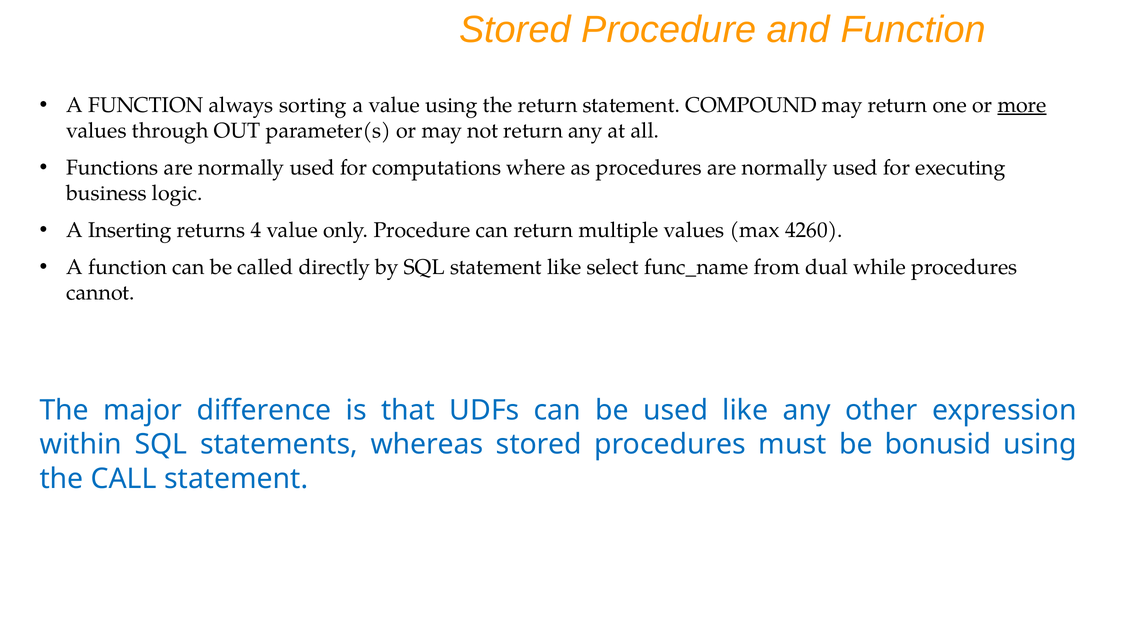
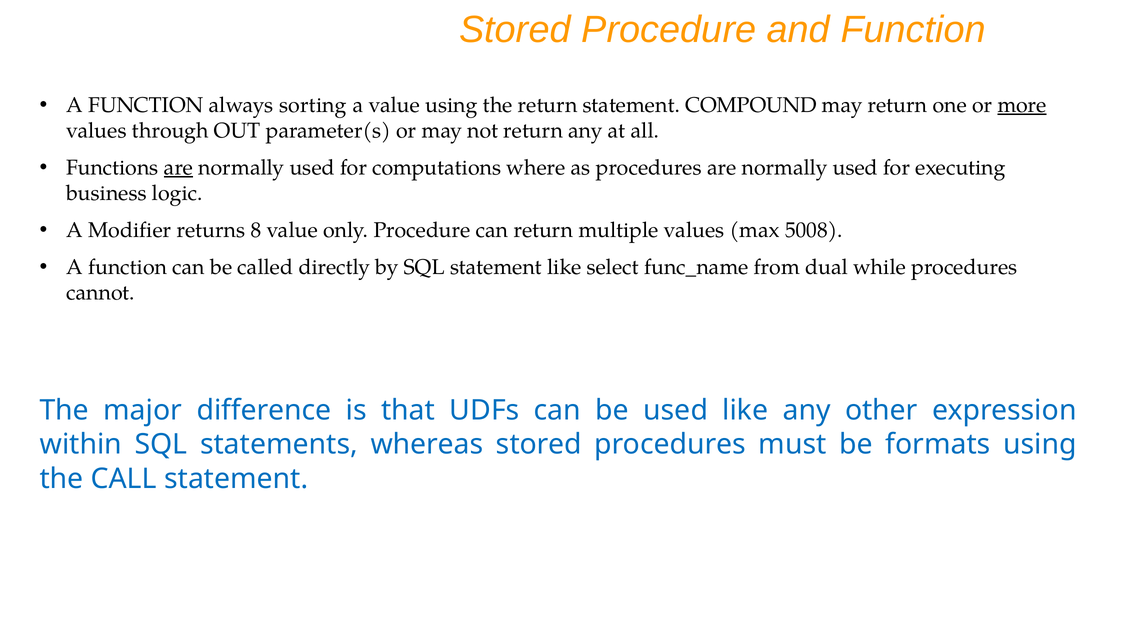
are at (179, 168) underline: none -> present
Inserting: Inserting -> Modifier
4: 4 -> 8
4260: 4260 -> 5008
bonusid: bonusid -> formats
